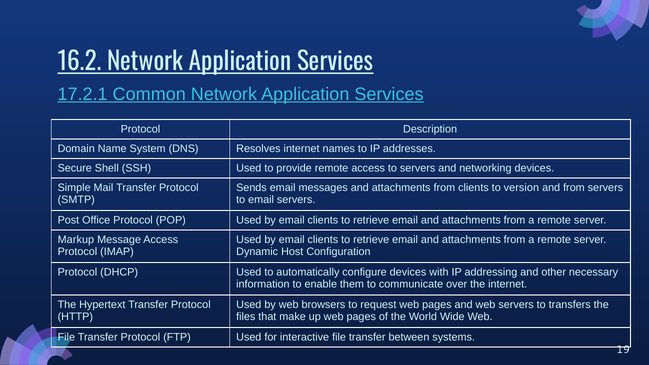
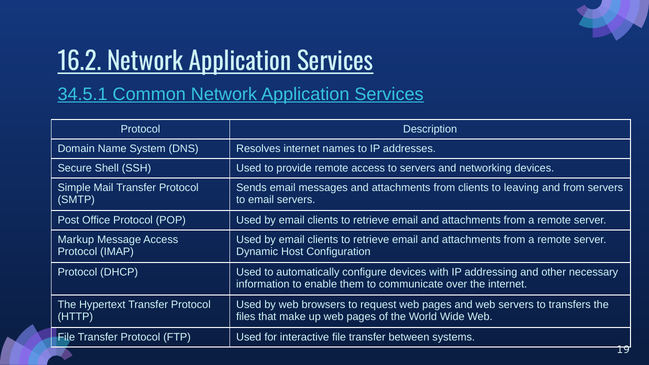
17.2.1: 17.2.1 -> 34.5.1
version: version -> leaving
